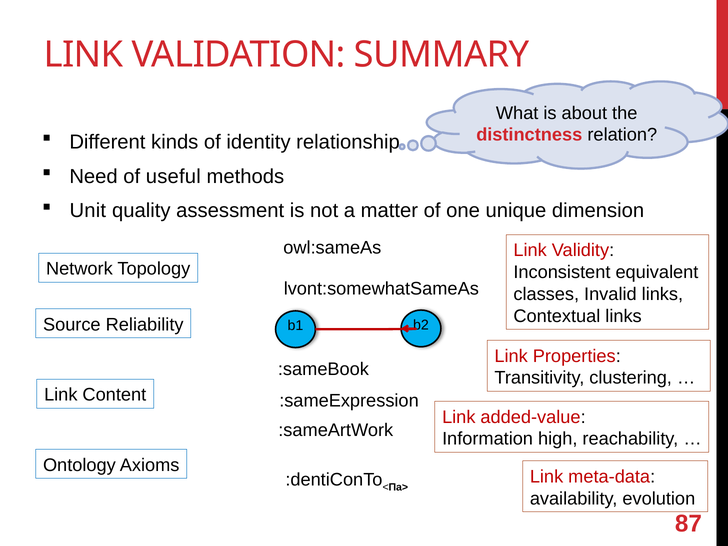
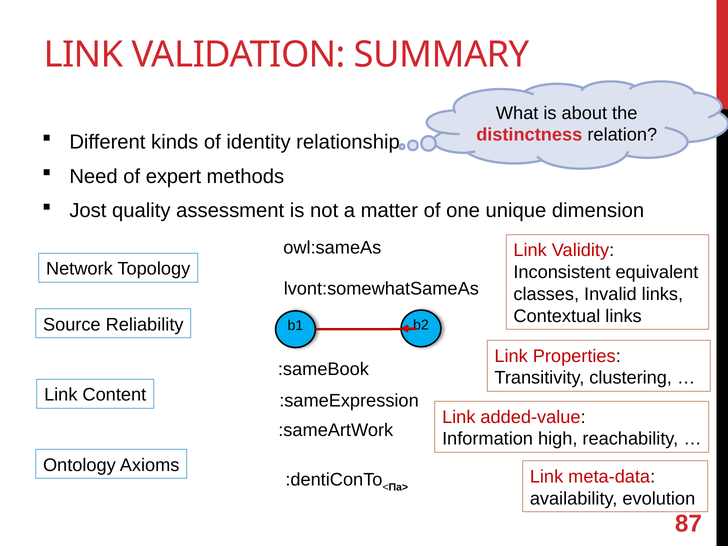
useful: useful -> expert
Unit: Unit -> Jost
